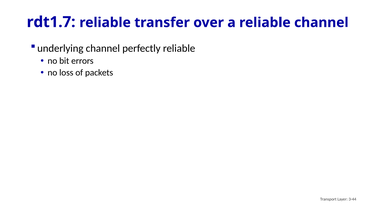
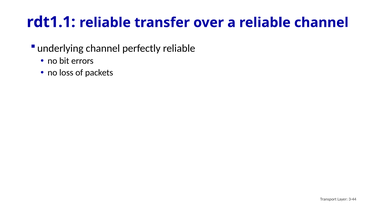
rdt1.7: rdt1.7 -> rdt1.1
